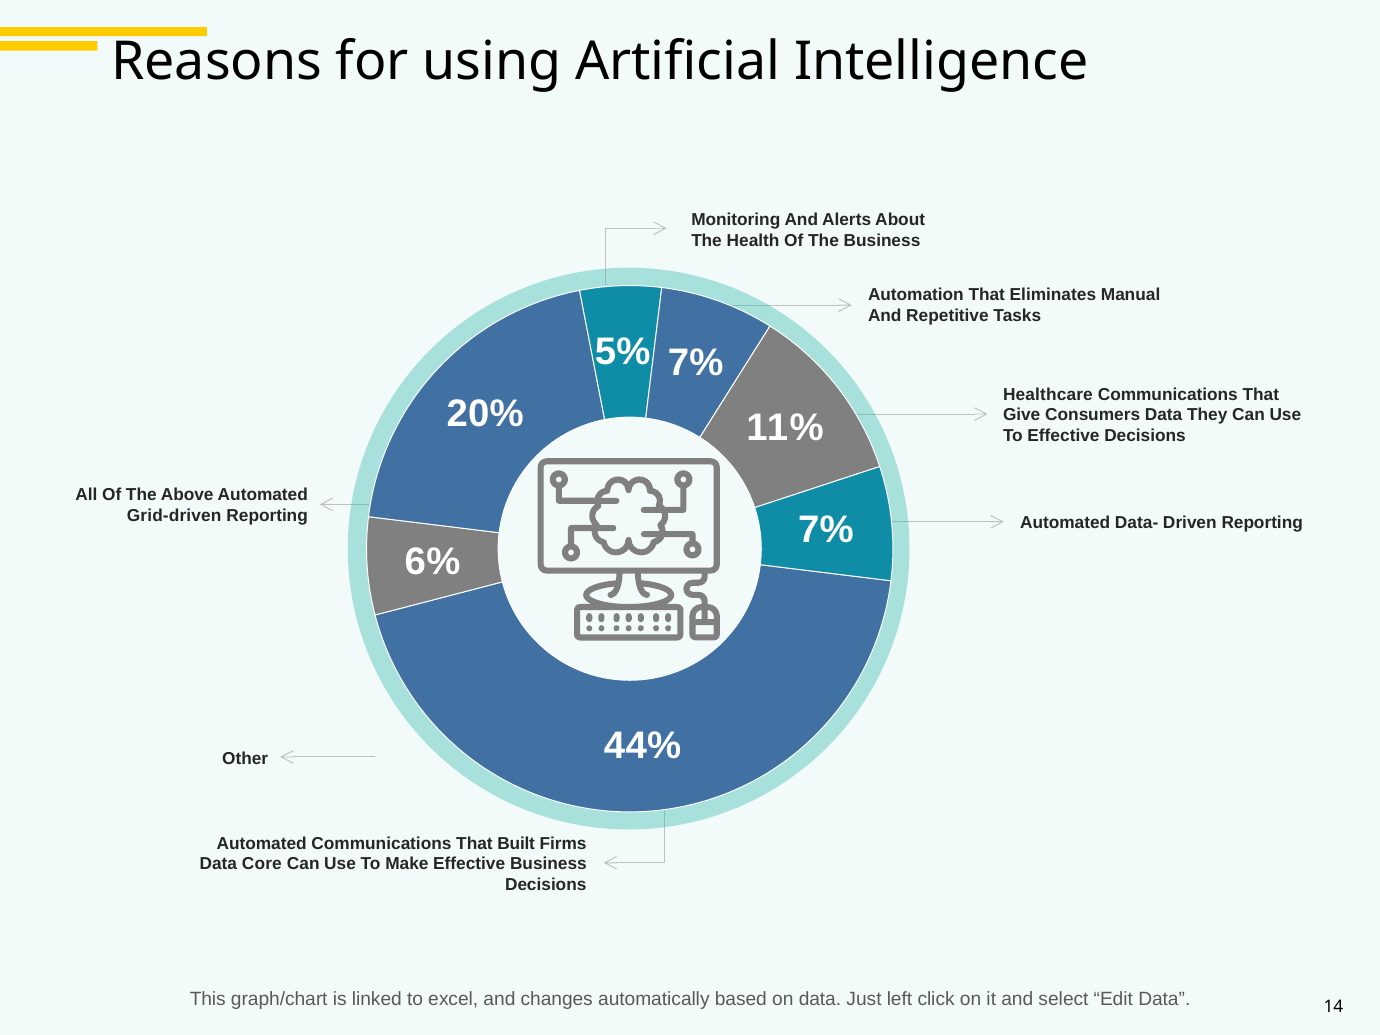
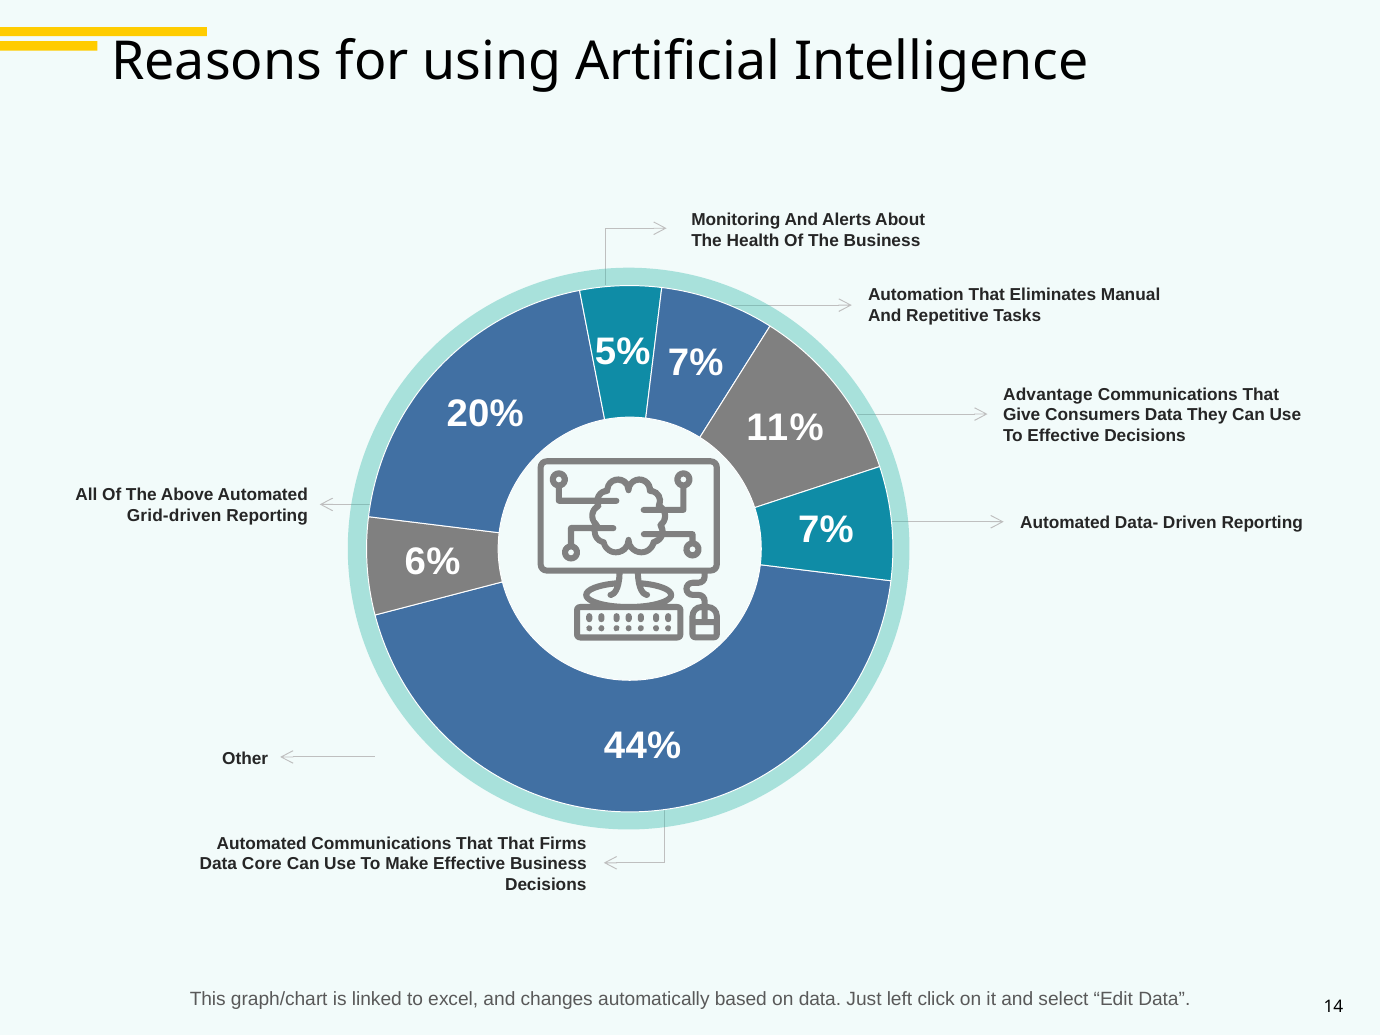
Healthcare: Healthcare -> Advantage
That Built: Built -> That
